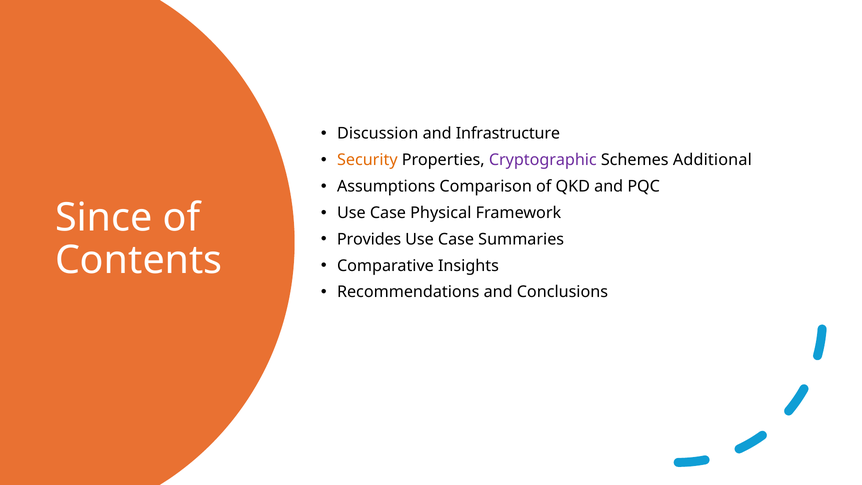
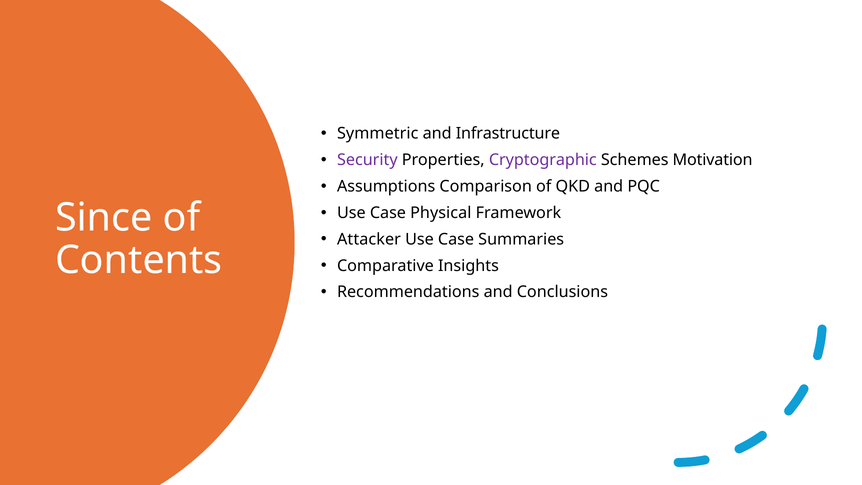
Discussion: Discussion -> Symmetric
Security colour: orange -> purple
Additional: Additional -> Motivation
Provides: Provides -> Attacker
